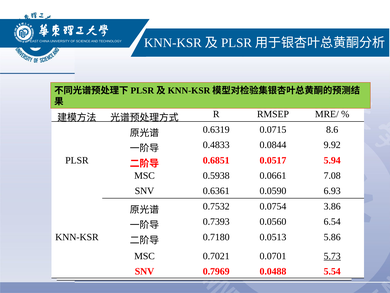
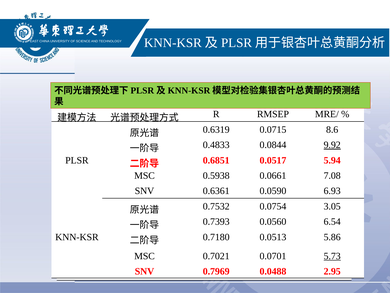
9.92 underline: none -> present
3.86: 3.86 -> 3.05
5.54 at (332, 271): 5.54 -> 2.95
